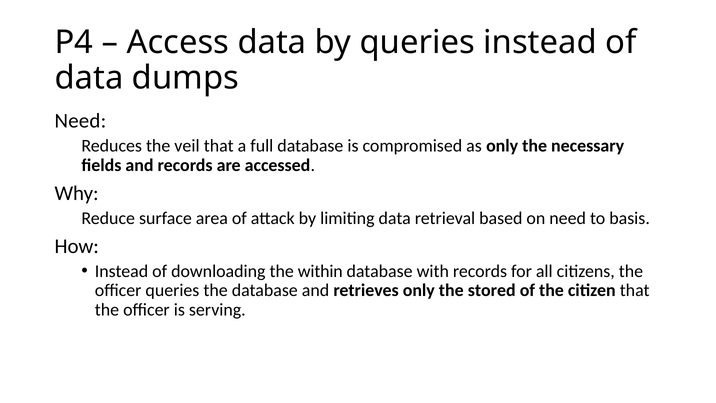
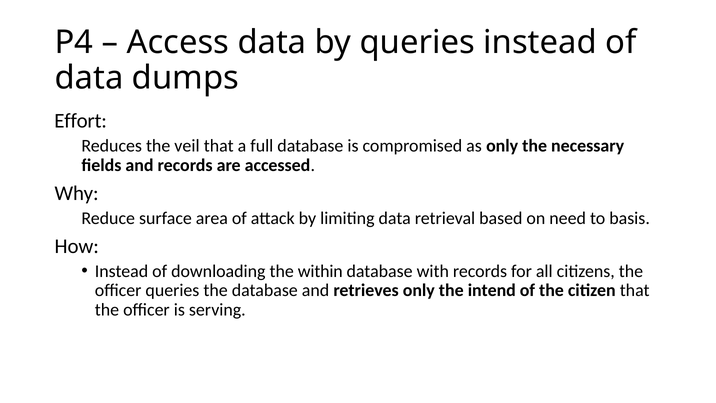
Need at (80, 121): Need -> Effort
stored: stored -> intend
